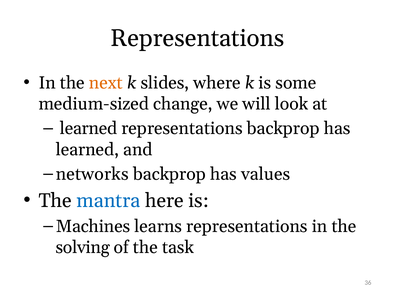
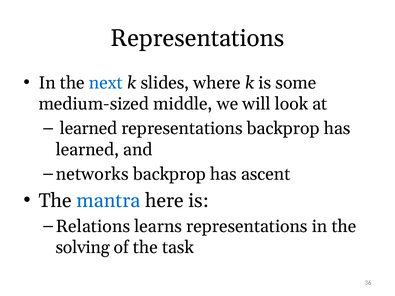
next colour: orange -> blue
change: change -> middle
values: values -> ascent
Machines: Machines -> Relations
